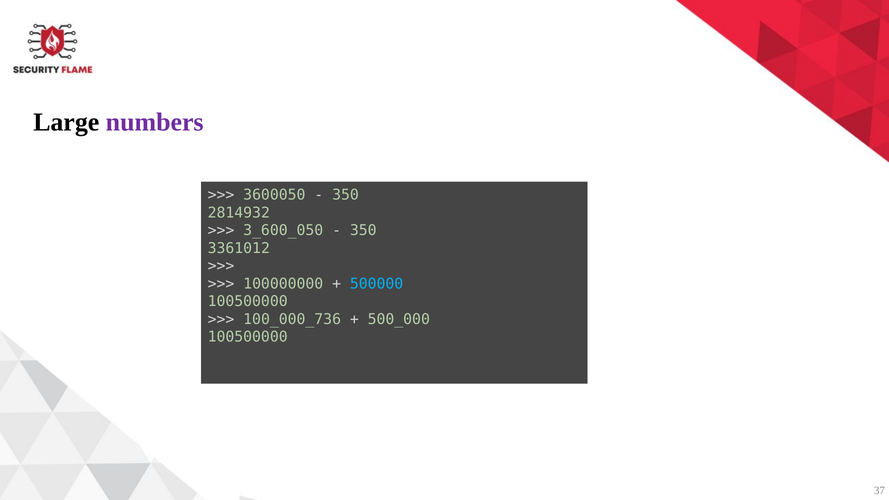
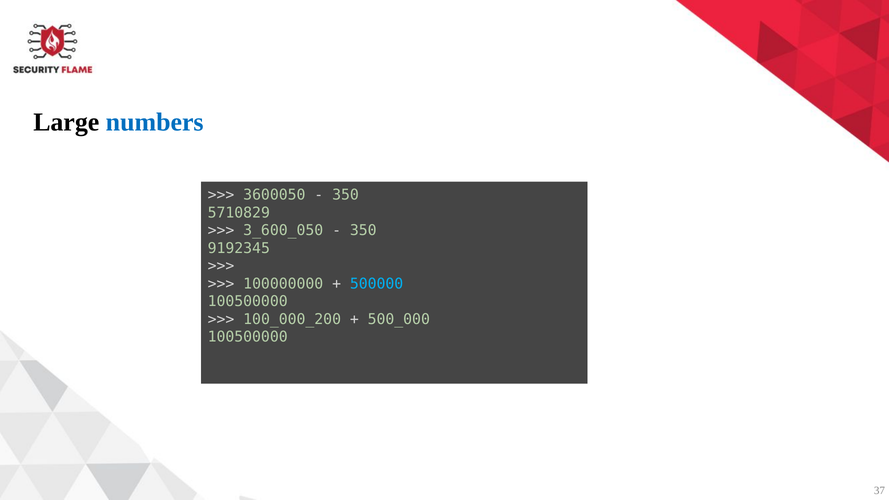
numbers colour: purple -> blue
2814932: 2814932 -> 5710829
3361012: 3361012 -> 9192345
100_000_736: 100_000_736 -> 100_000_200
